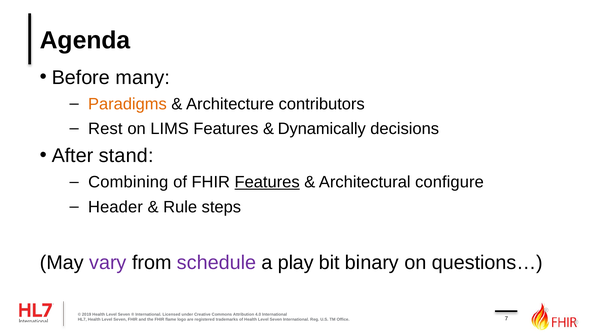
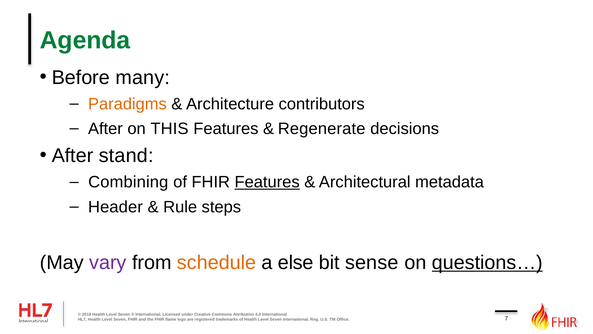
Agenda colour: black -> green
Rest at (105, 129): Rest -> After
LIMS: LIMS -> THIS
Dynamically: Dynamically -> Regenerate
configure: configure -> metadata
schedule colour: purple -> orange
play: play -> else
binary: binary -> sense
questions… underline: none -> present
